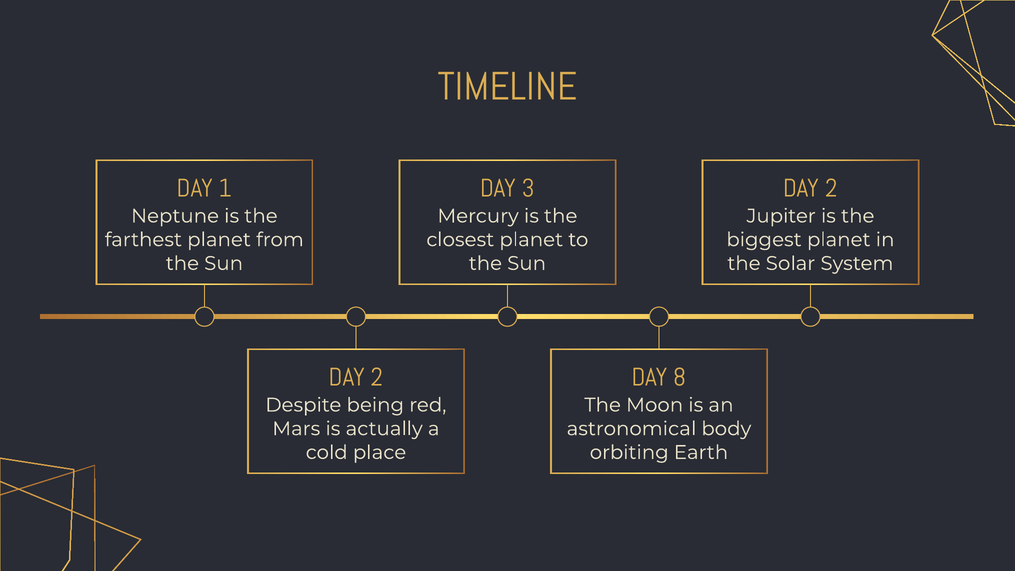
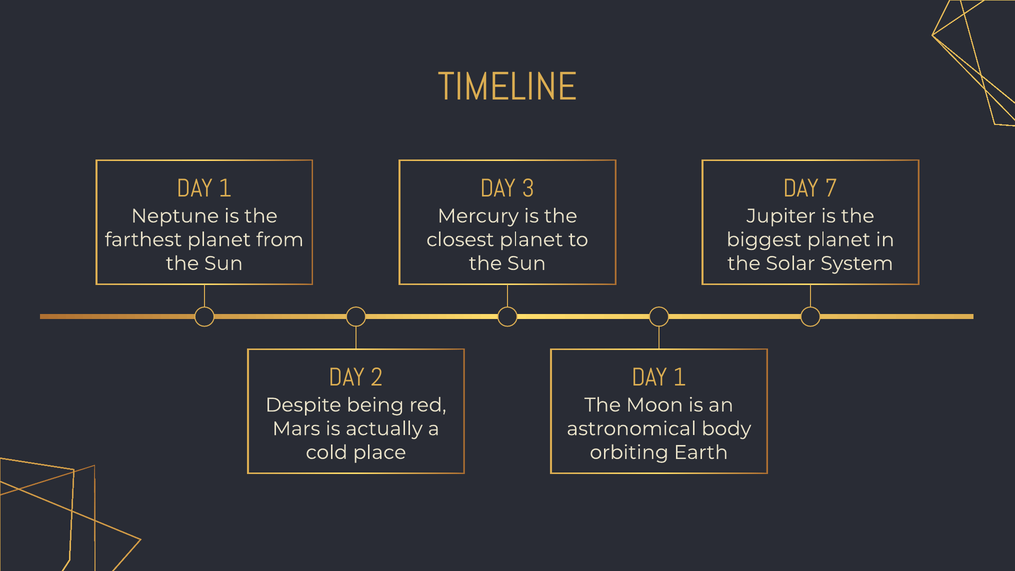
1 DAY 2: 2 -> 7
8 at (680, 378): 8 -> 1
